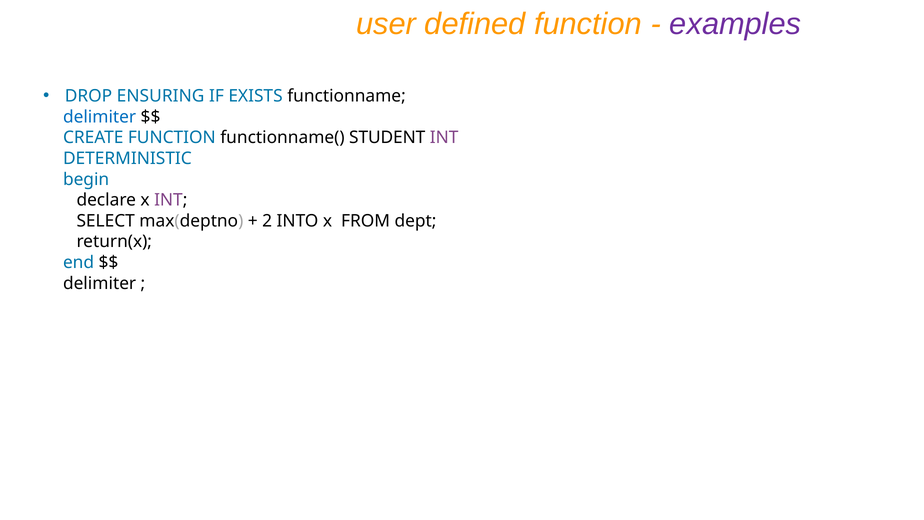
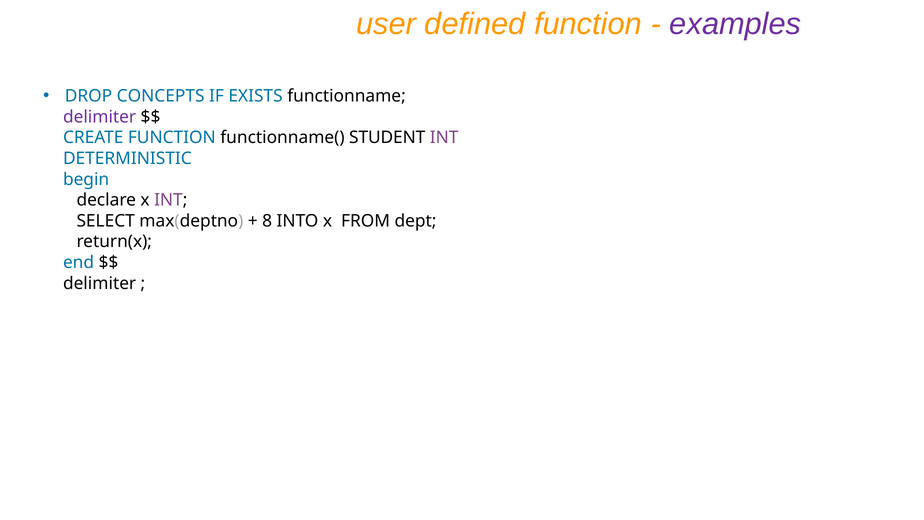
ENSURING: ENSURING -> CONCEPTS
delimiter at (100, 117) colour: blue -> purple
2: 2 -> 8
